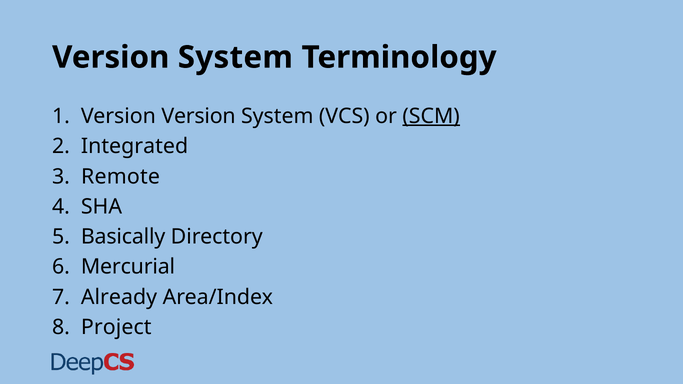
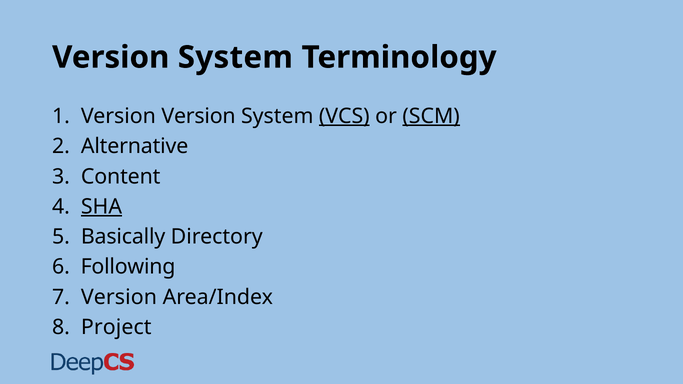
VCS underline: none -> present
Integrated: Integrated -> Alternative
Remote: Remote -> Content
SHA underline: none -> present
Mercurial: Mercurial -> Following
Already at (119, 297): Already -> Version
